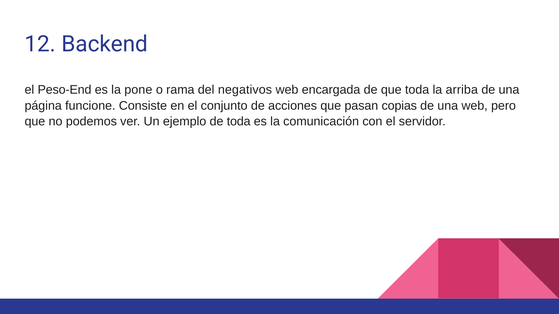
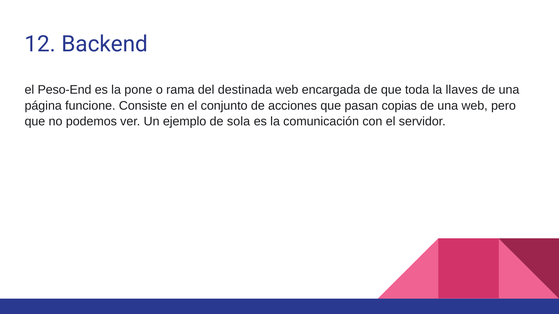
negativos: negativos -> destinada
arriba: arriba -> llaves
de toda: toda -> sola
